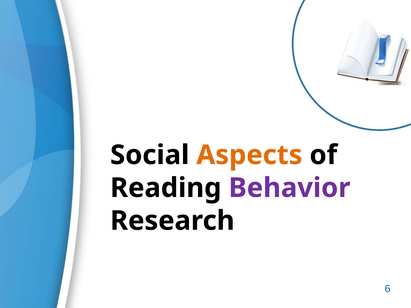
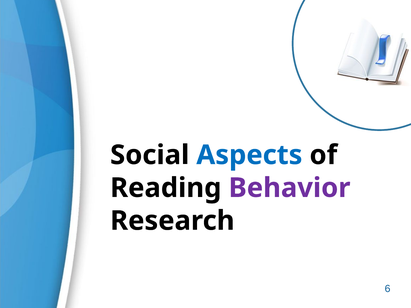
Aspects colour: orange -> blue
